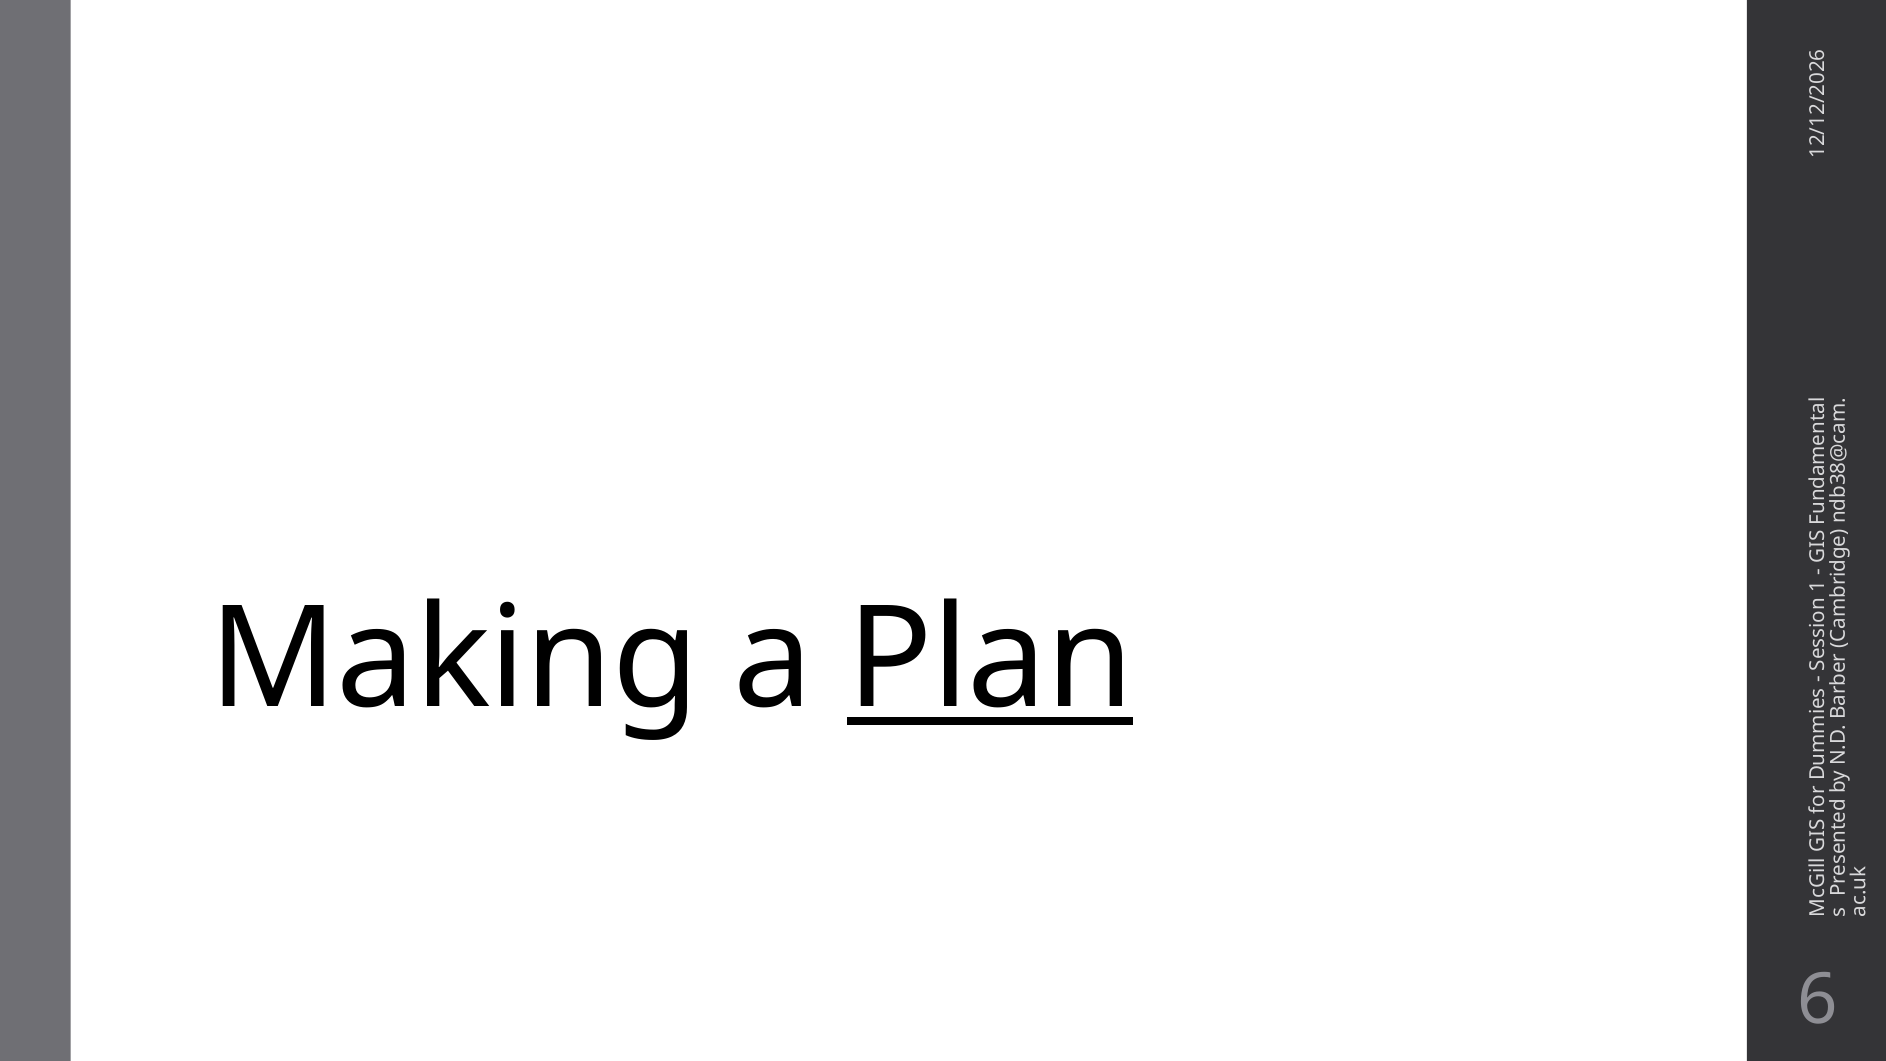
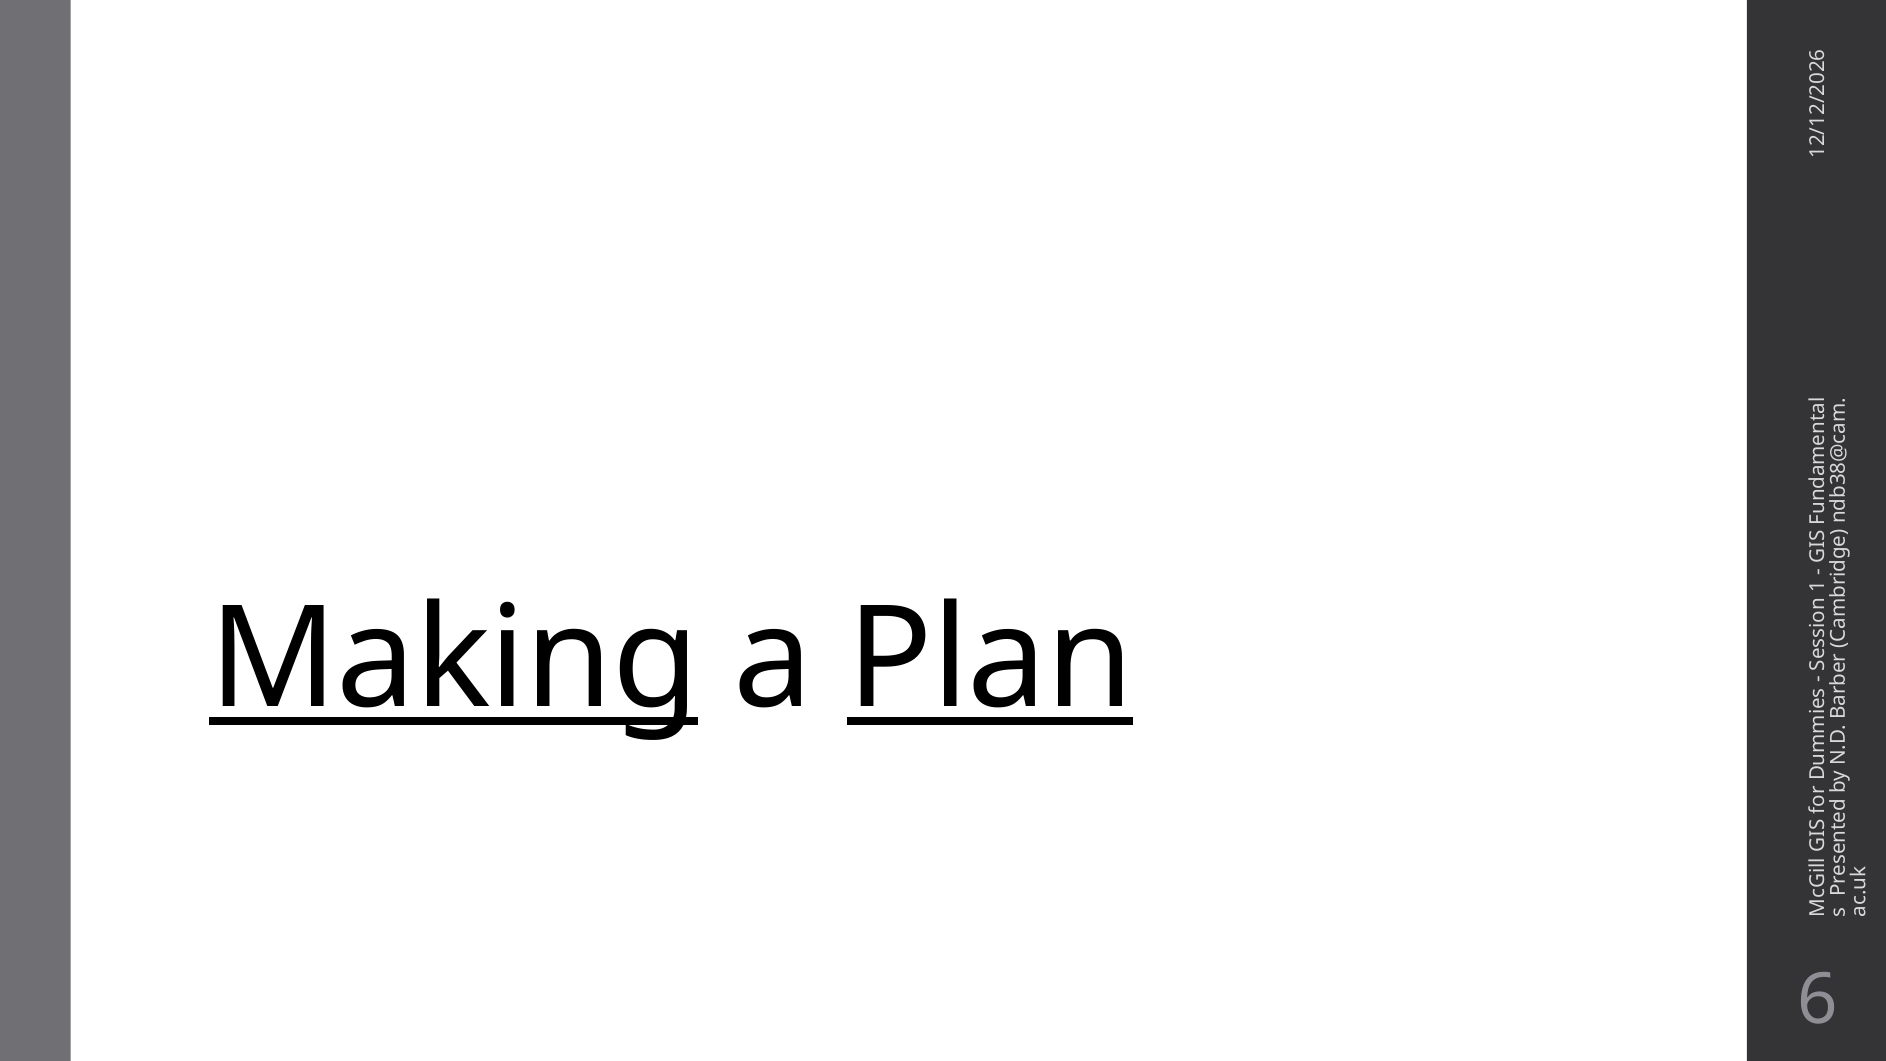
Making underline: none -> present
